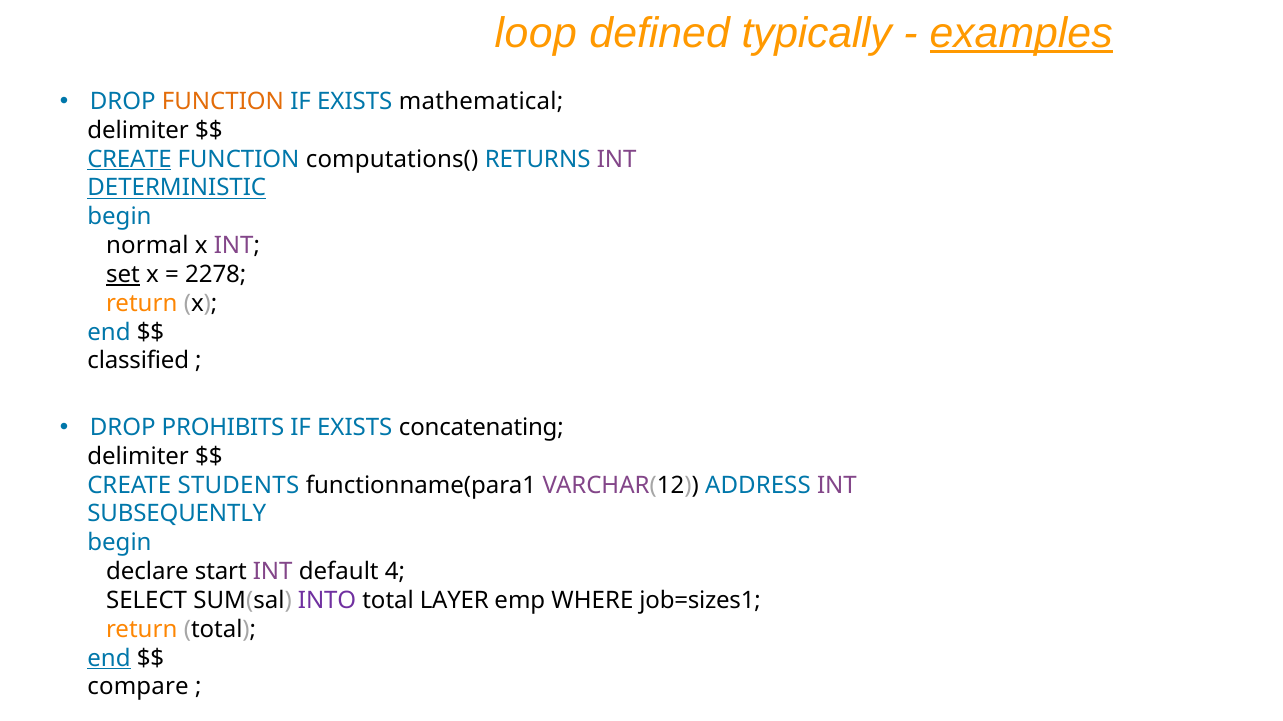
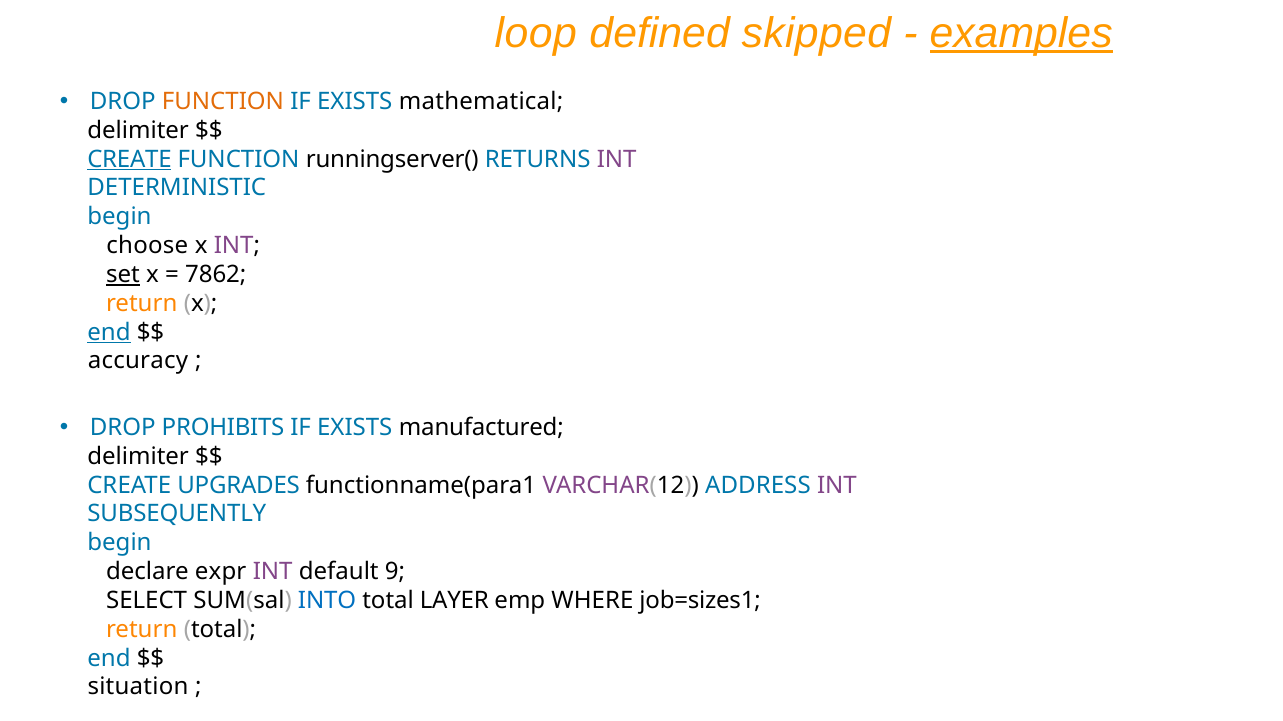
typically: typically -> skipped
computations(: computations( -> runningserver(
DETERMINISTIC underline: present -> none
normal: normal -> choose
2278: 2278 -> 7862
end at (109, 333) underline: none -> present
classified: classified -> accuracy
concatenating: concatenating -> manufactured
STUDENTS: STUDENTS -> UPGRADES
start: start -> expr
4: 4 -> 9
INTO colour: purple -> blue
end at (109, 659) underline: present -> none
compare: compare -> situation
